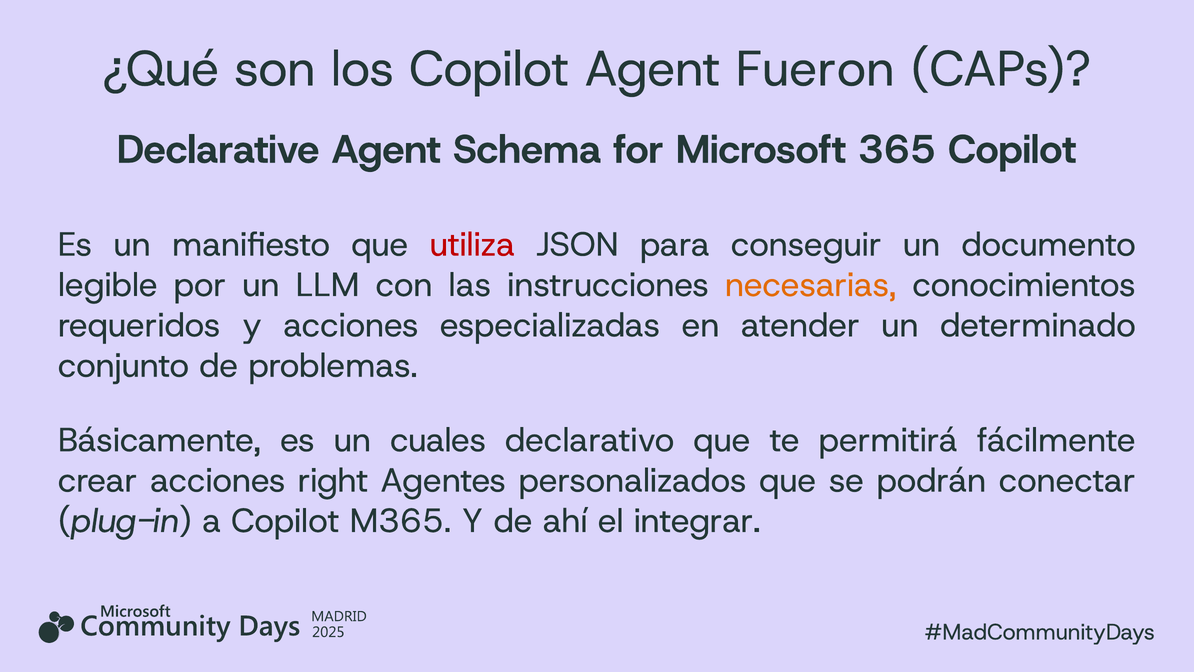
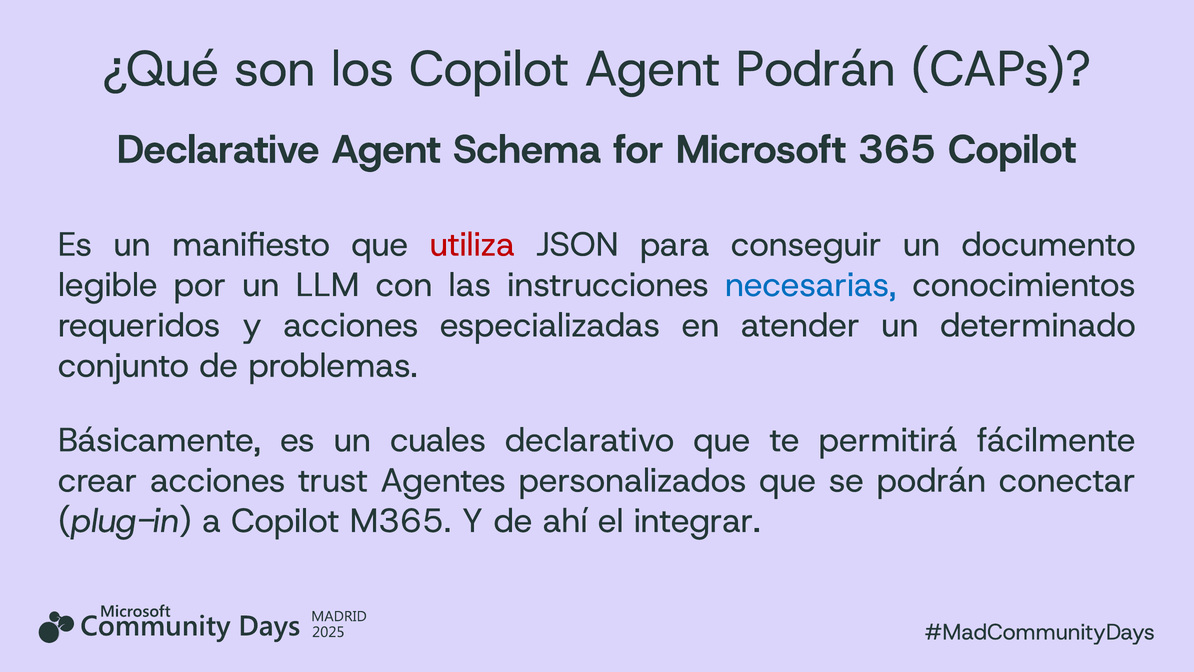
Agent Fueron: Fueron -> Podrán
necesarias colour: orange -> blue
right: right -> trust
